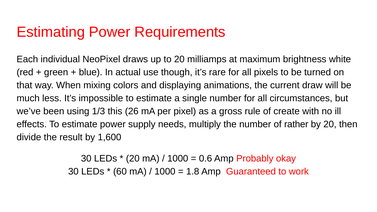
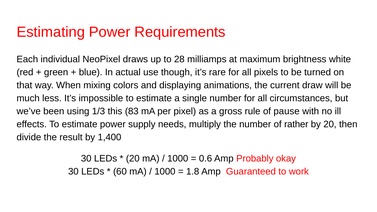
to 20: 20 -> 28
26: 26 -> 83
create: create -> pause
1,600: 1,600 -> 1,400
